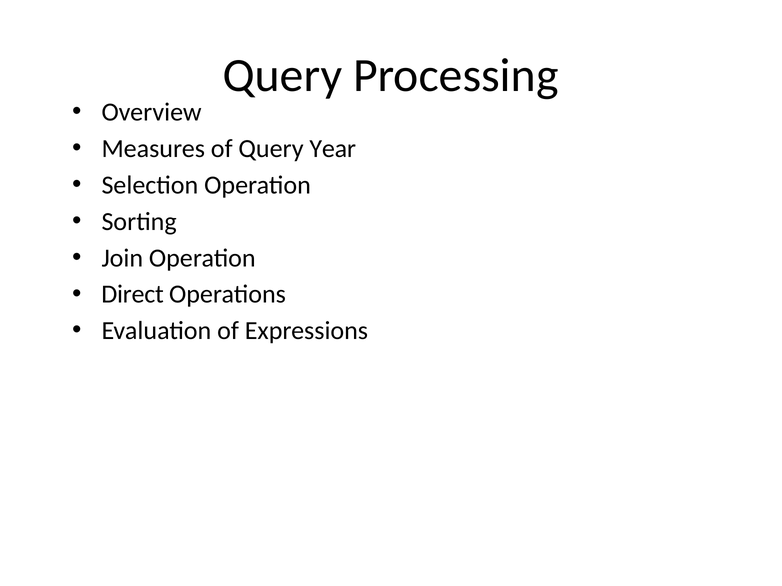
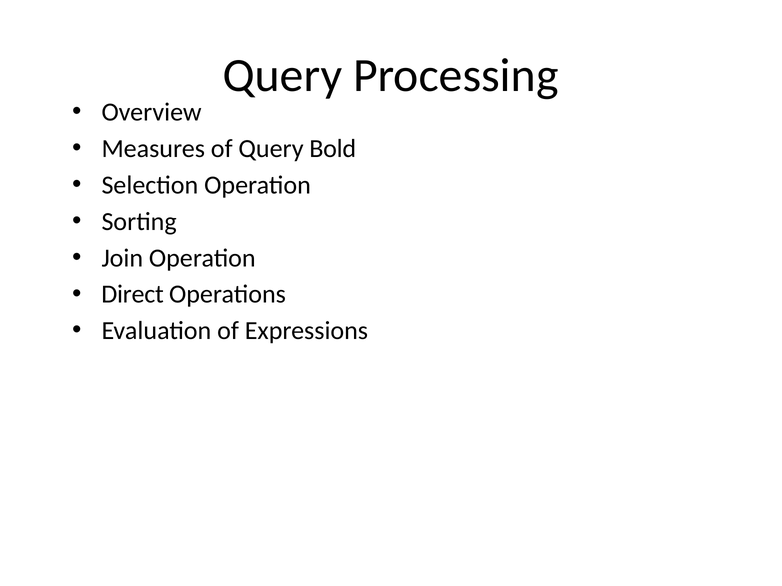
Year: Year -> Bold
